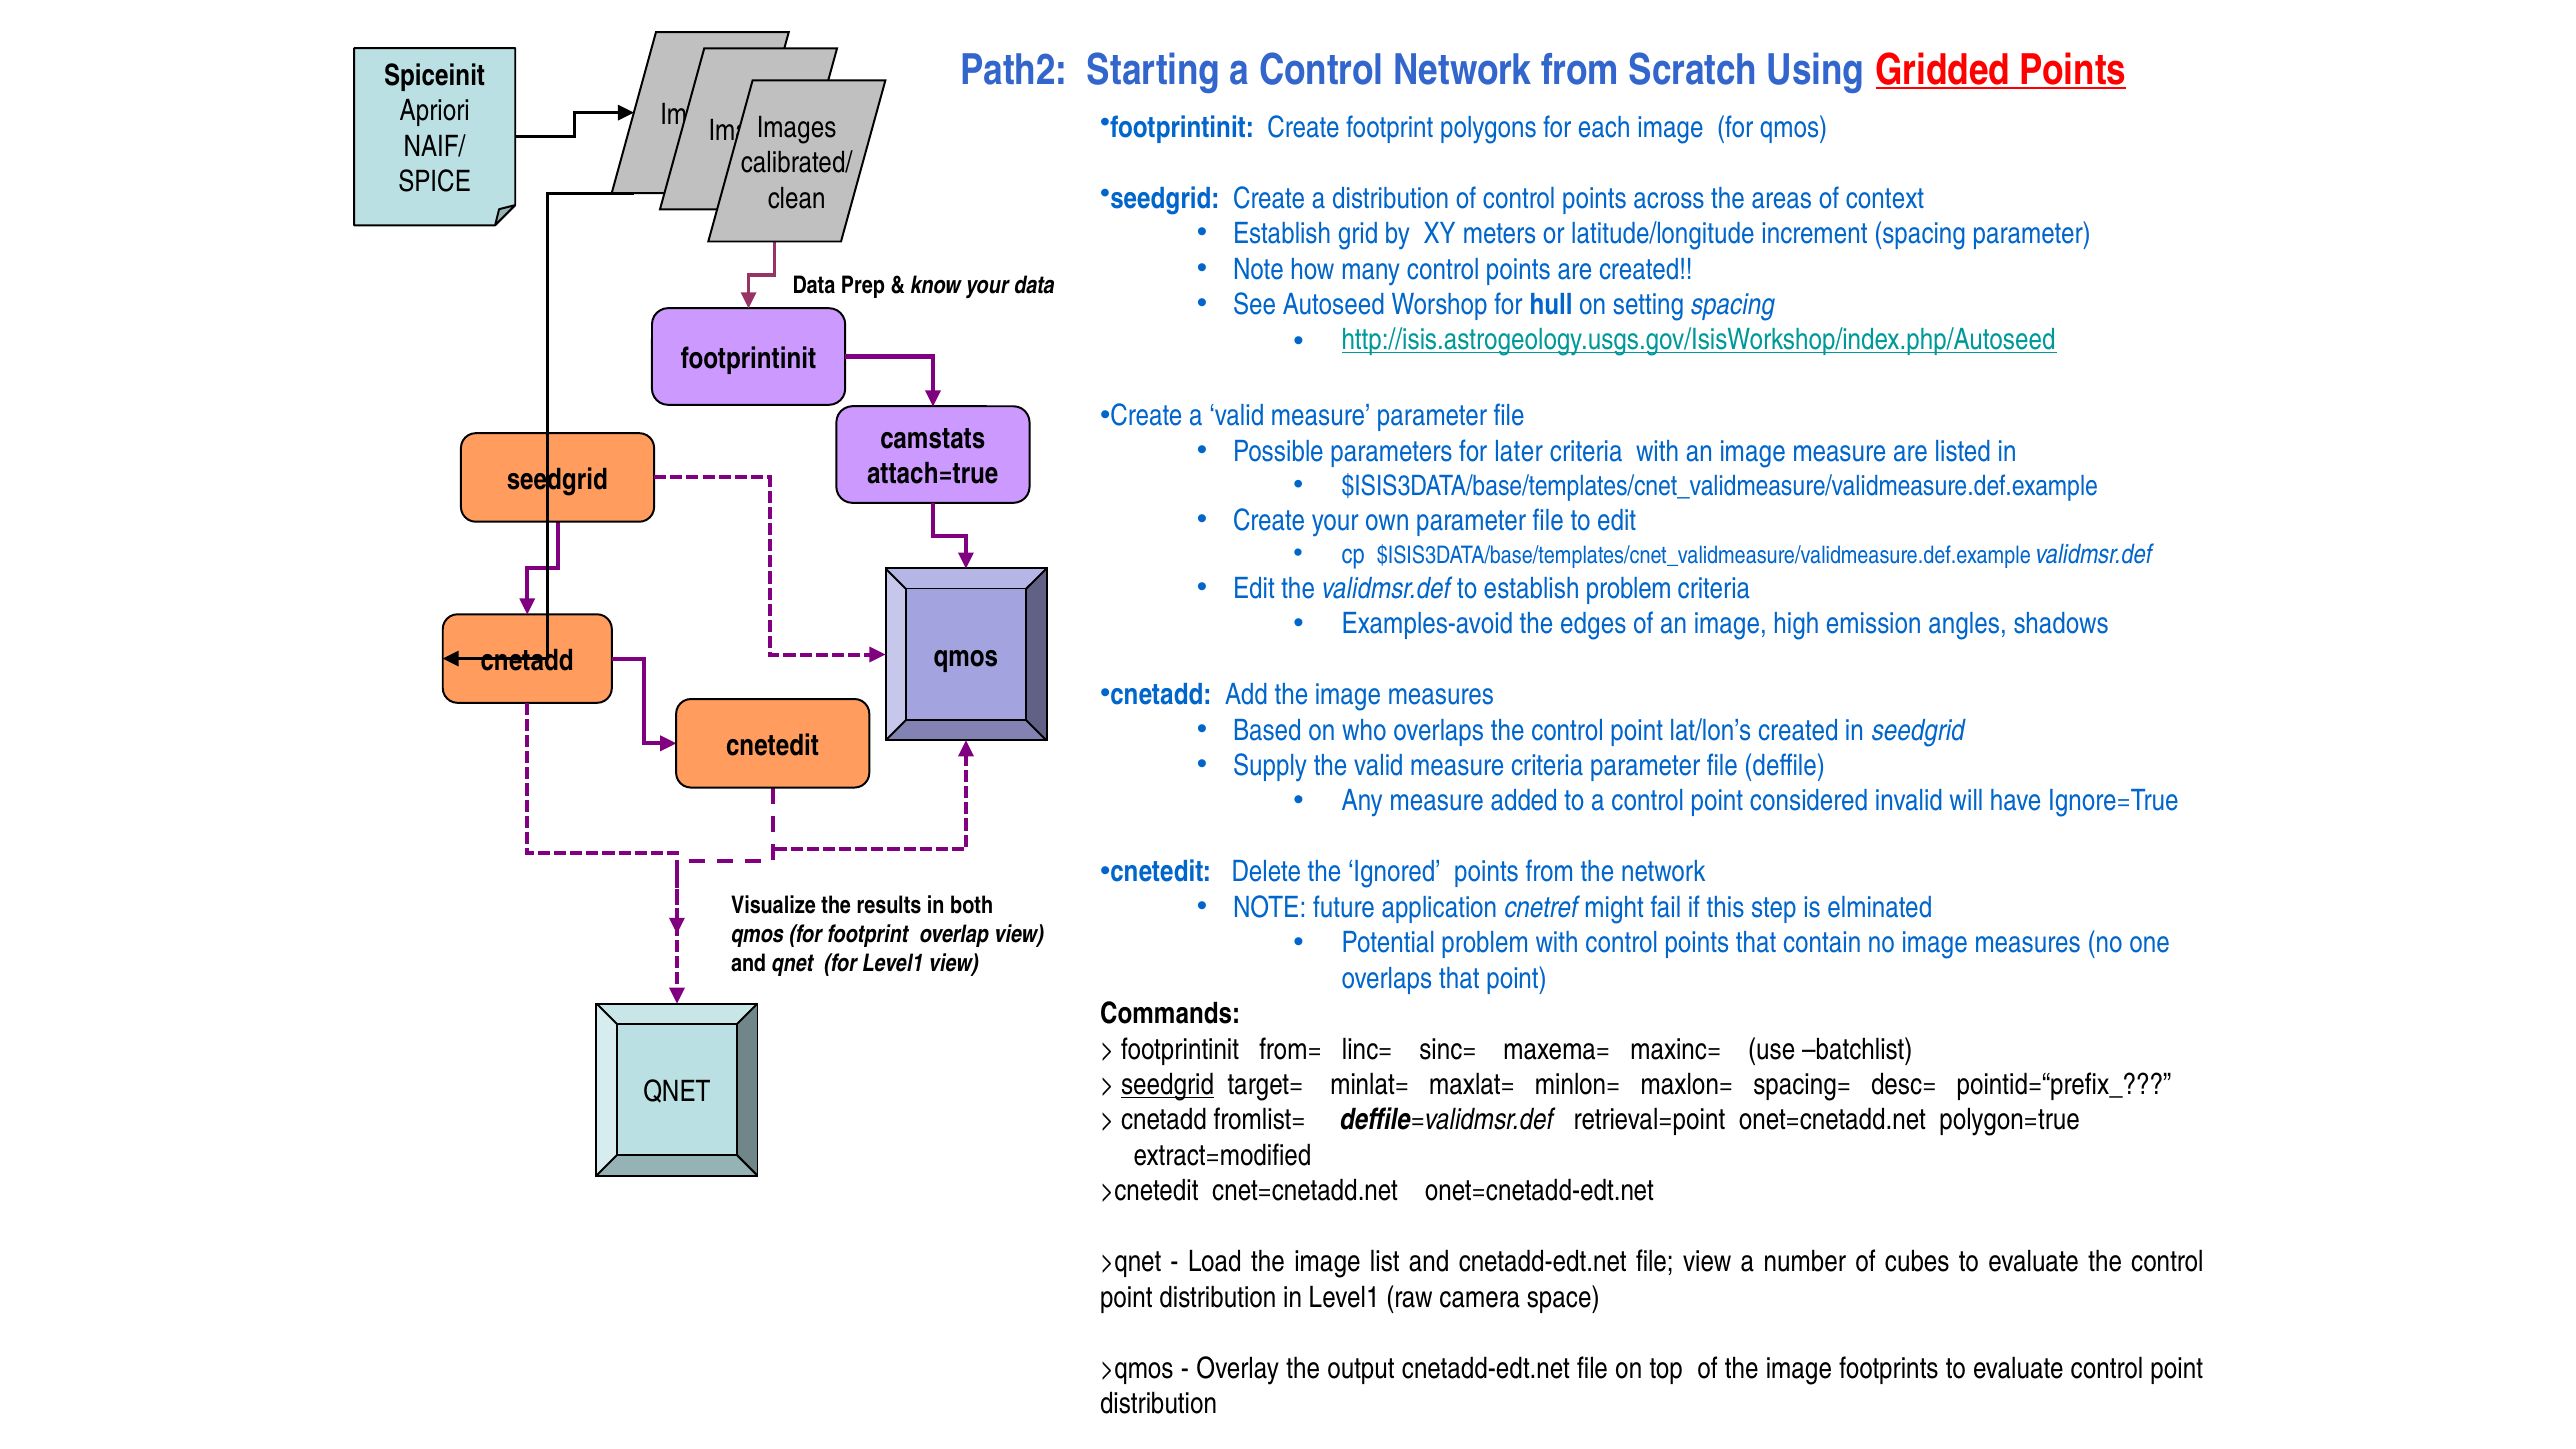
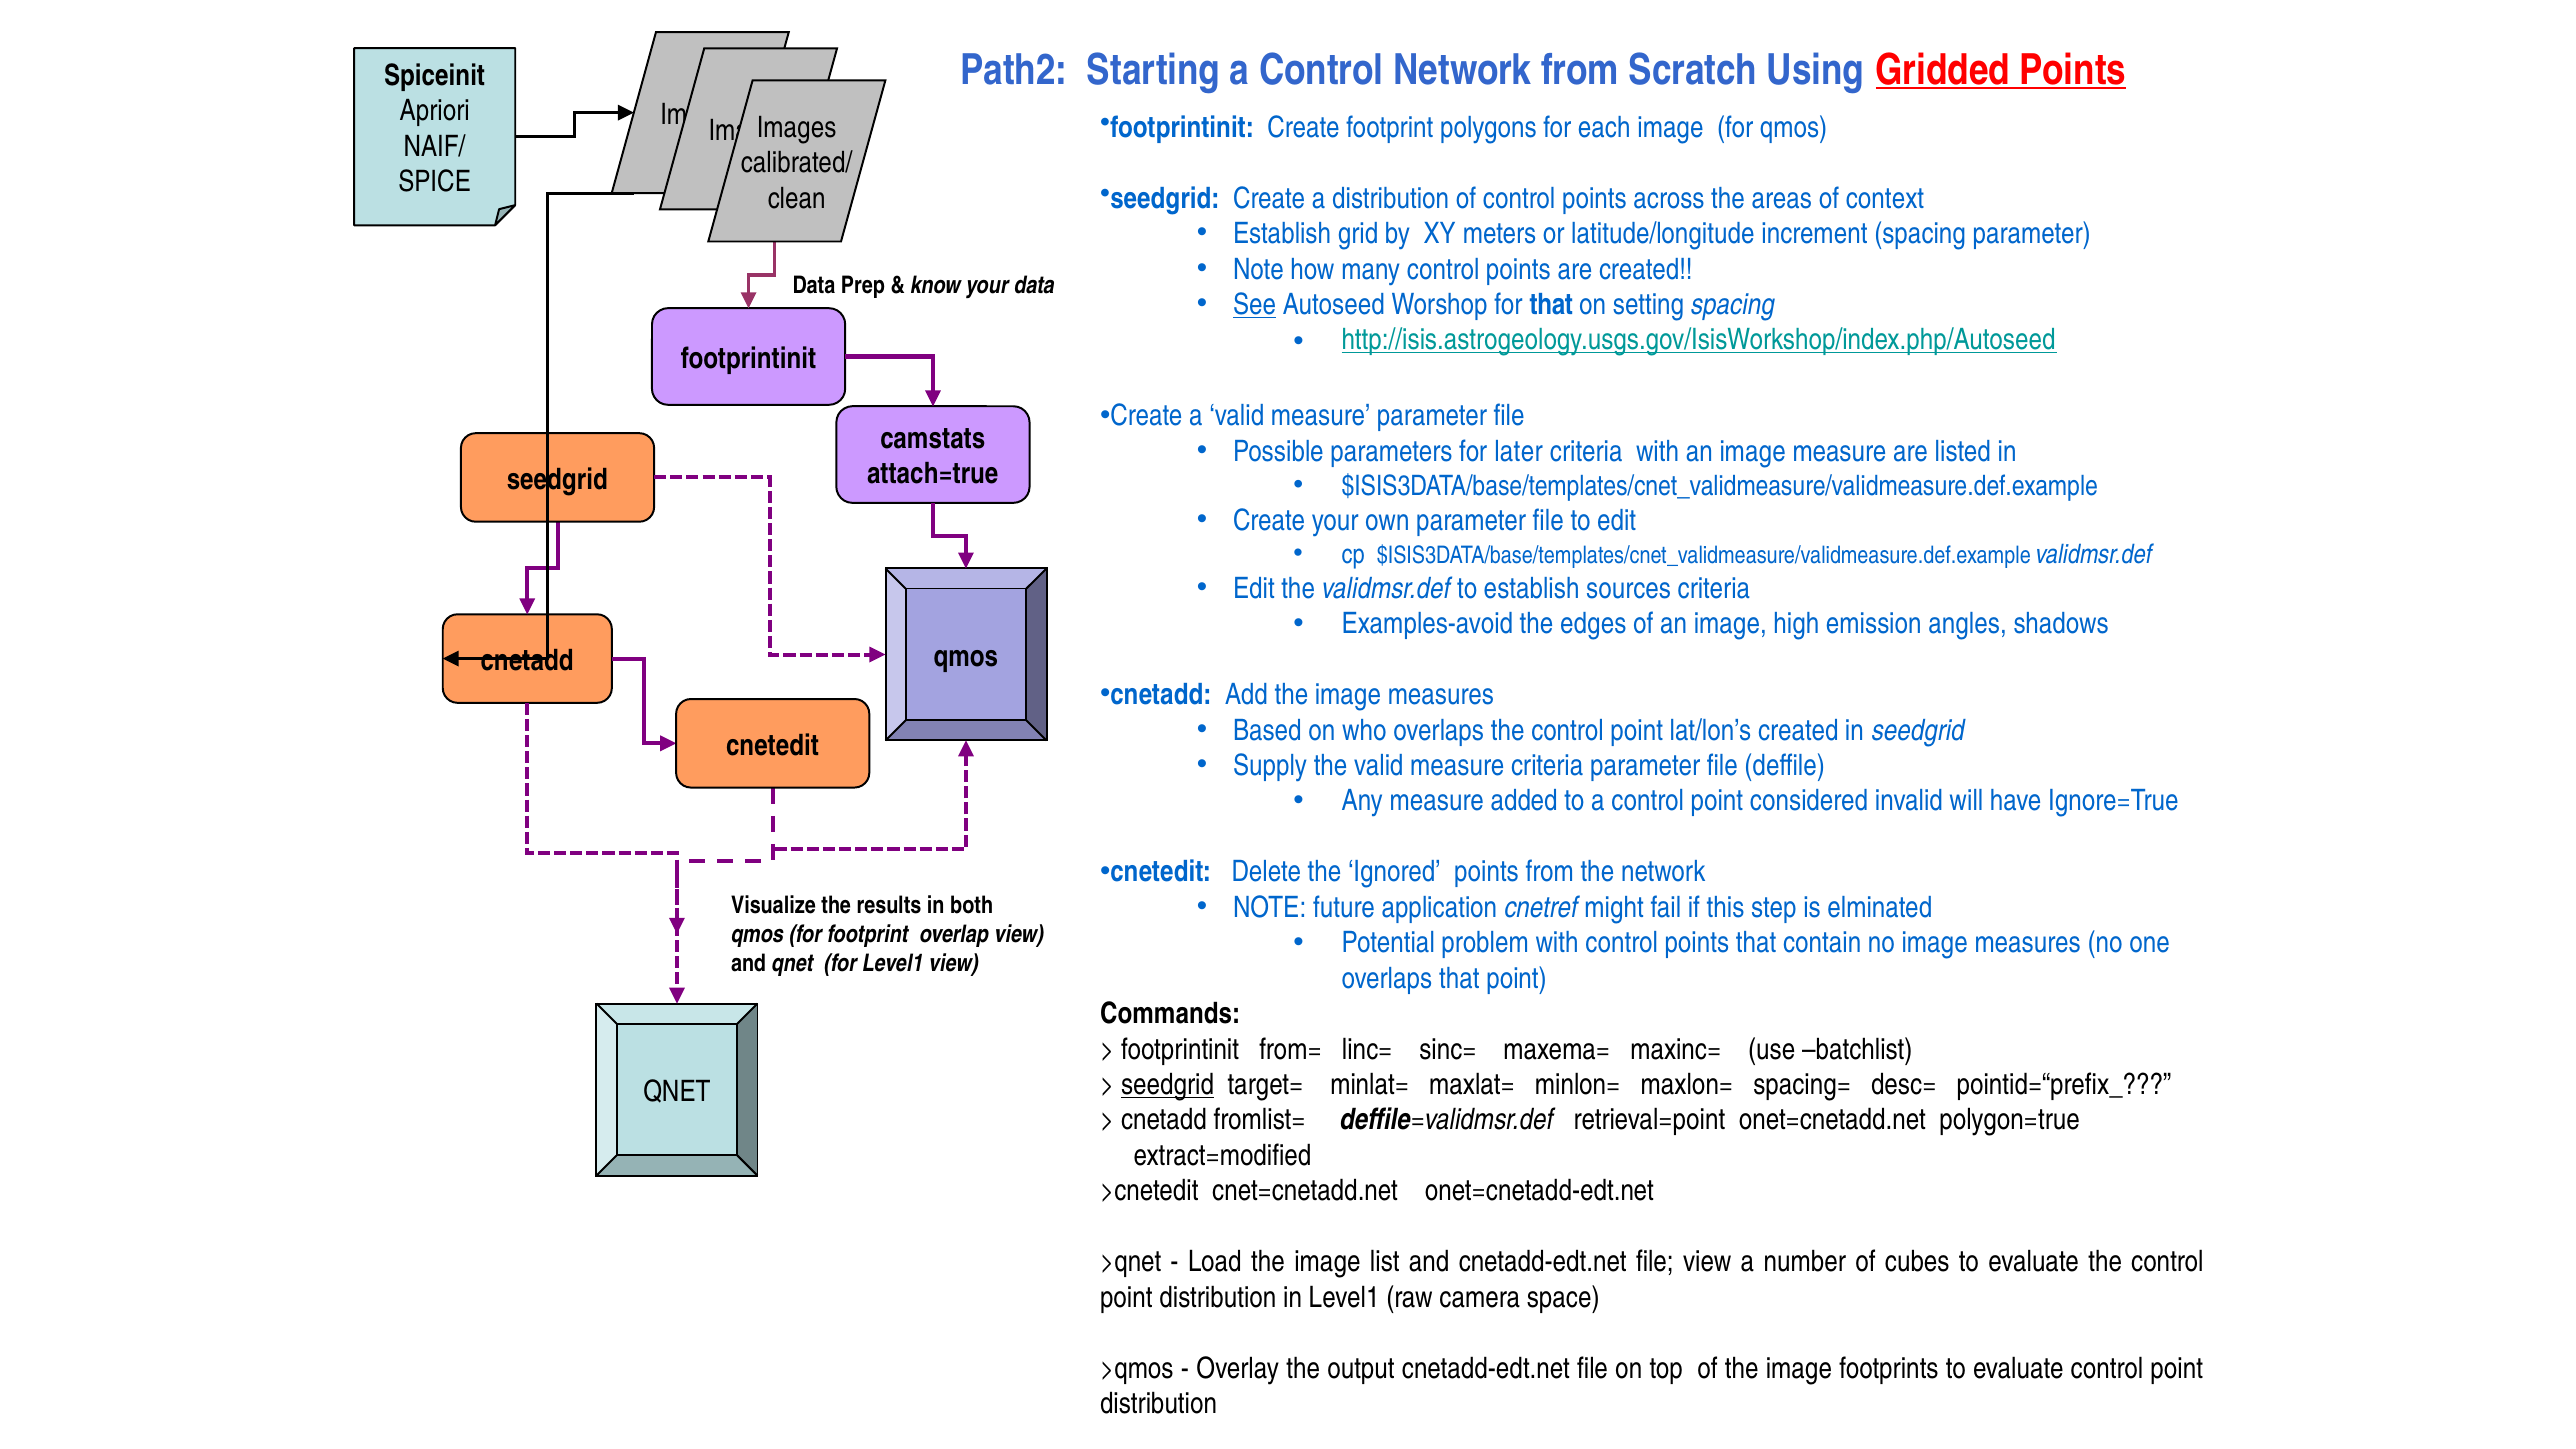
See underline: none -> present
for hull: hull -> that
establish problem: problem -> sources
